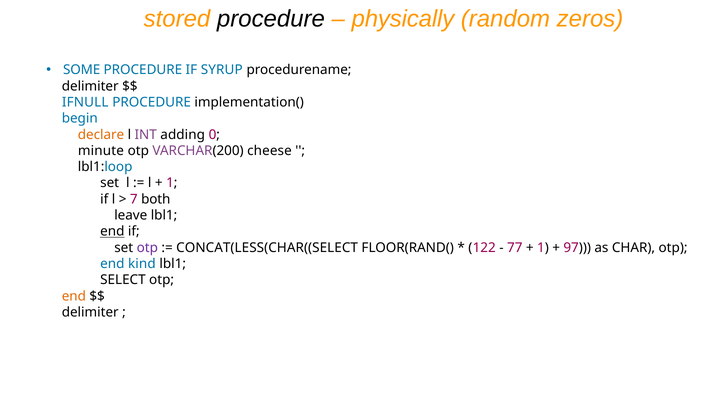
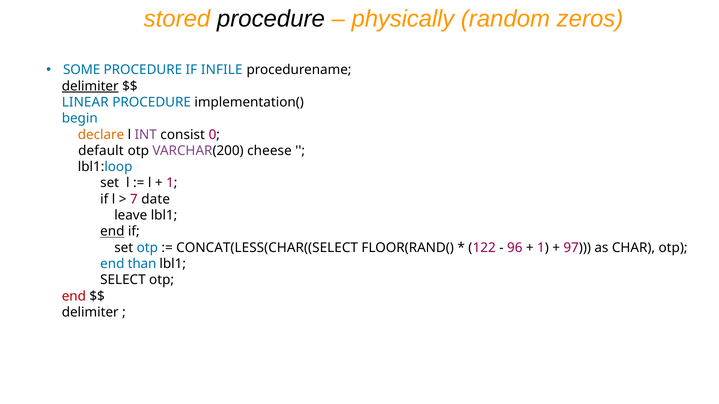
SYRUP: SYRUP -> INFILE
delimiter at (90, 86) underline: none -> present
IFNULL: IFNULL -> LINEAR
adding: adding -> consist
minute: minute -> default
both: both -> date
otp at (147, 248) colour: purple -> blue
77: 77 -> 96
kind: kind -> than
end at (74, 296) colour: orange -> red
